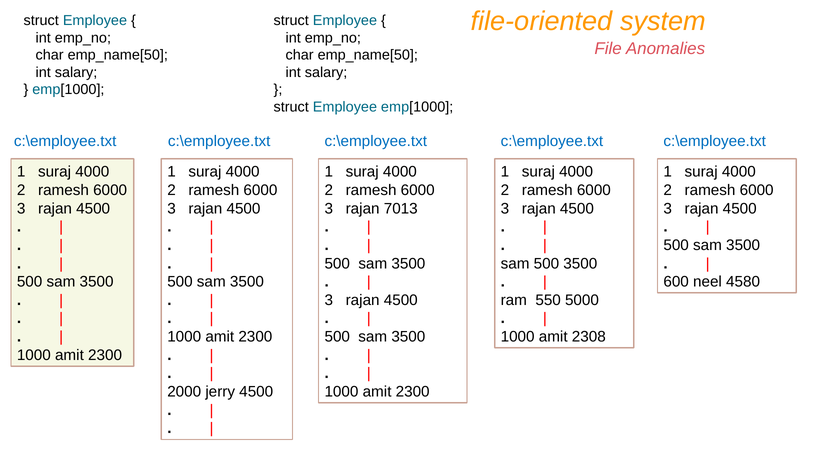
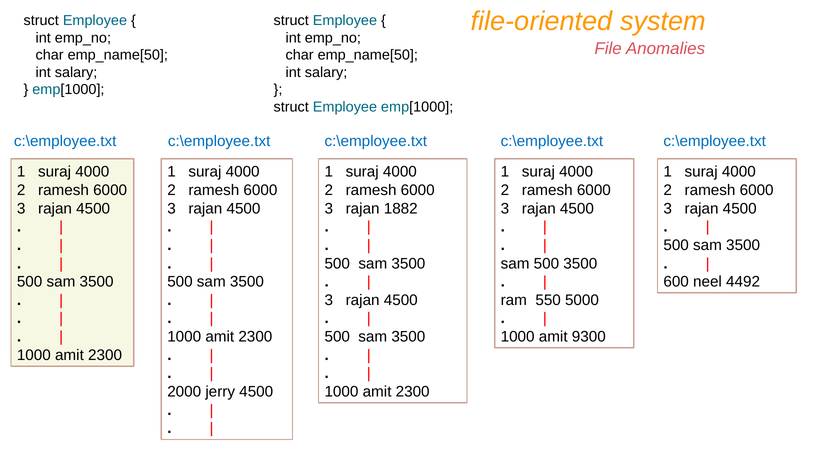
7013: 7013 -> 1882
4580: 4580 -> 4492
2308: 2308 -> 9300
